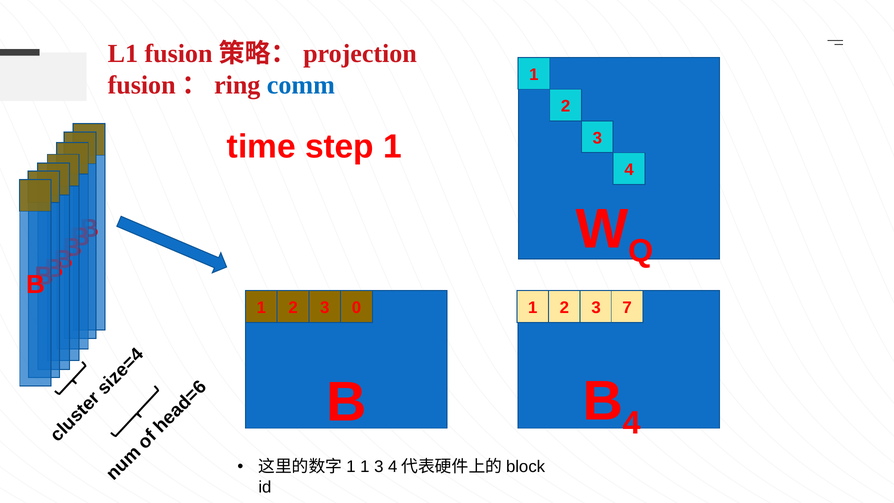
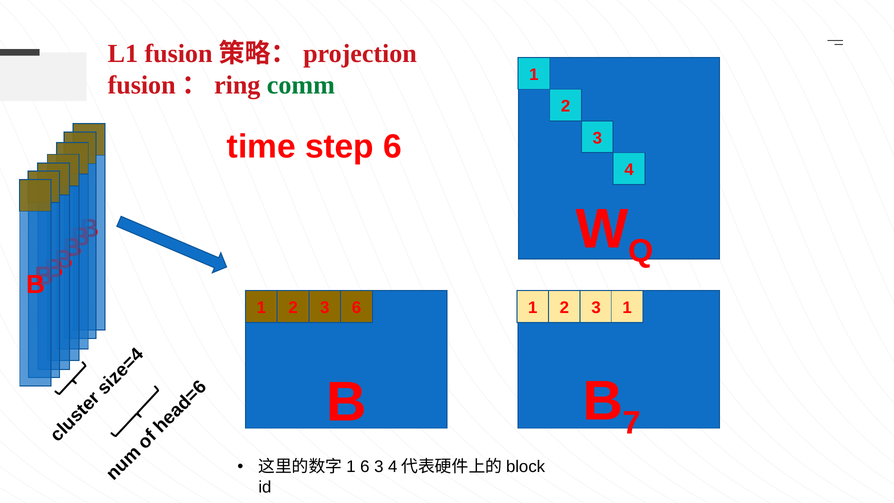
comm colour: blue -> green
step 1: 1 -> 6
3 0: 0 -> 6
3 7: 7 -> 1
B 4: 4 -> 7
1 at (365, 467): 1 -> 6
